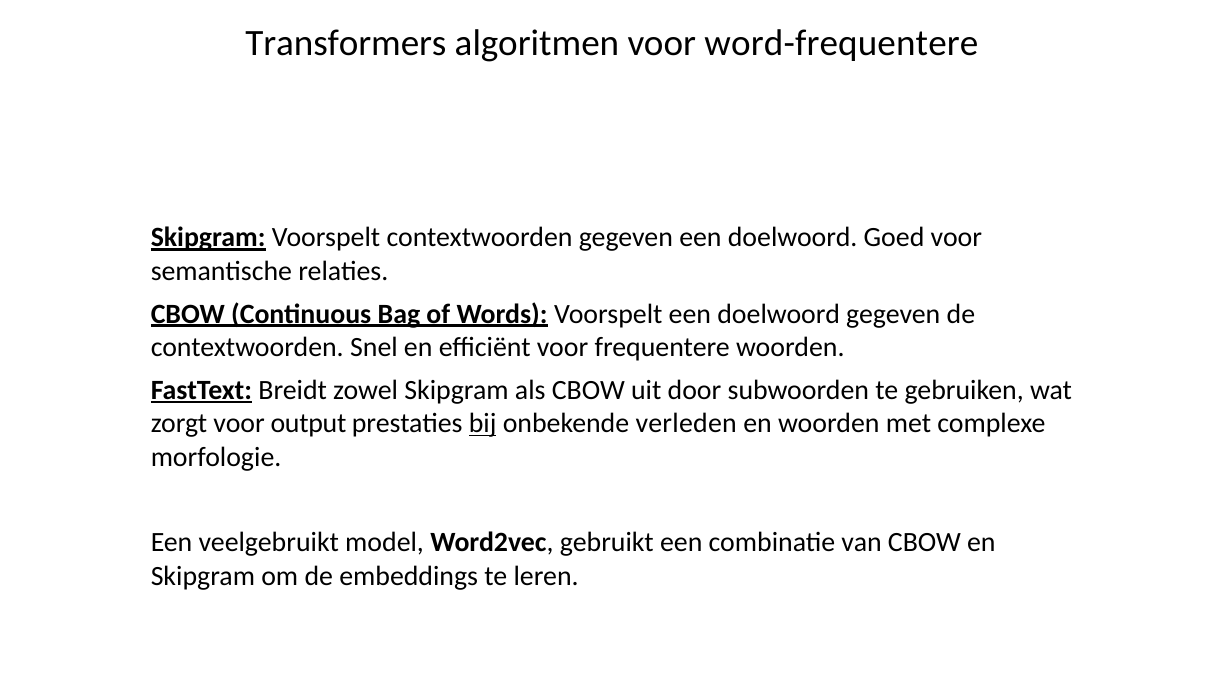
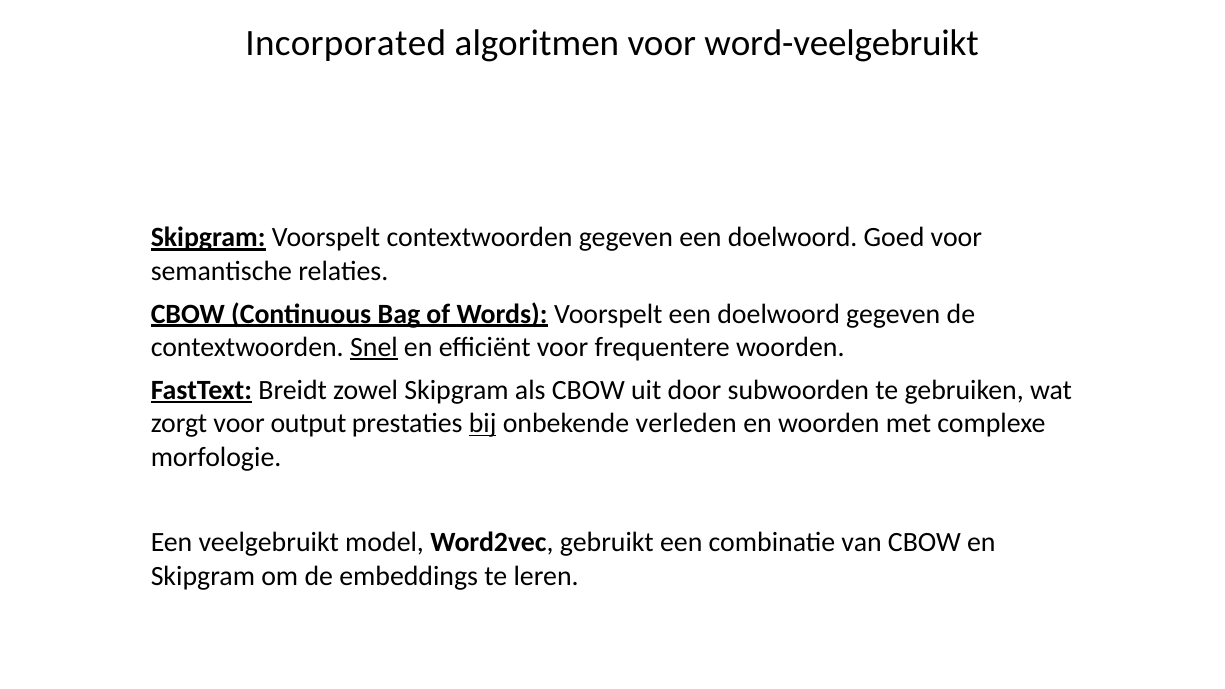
Transformers: Transformers -> Incorporated
word-frequentere: word-frequentere -> word-veelgebruikt
Snel underline: none -> present
